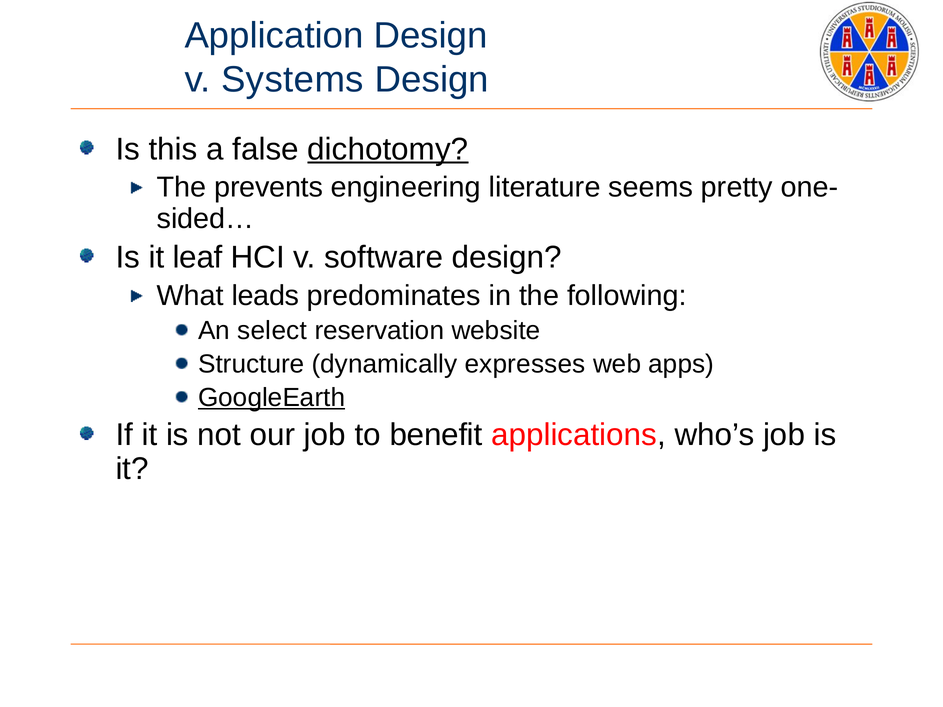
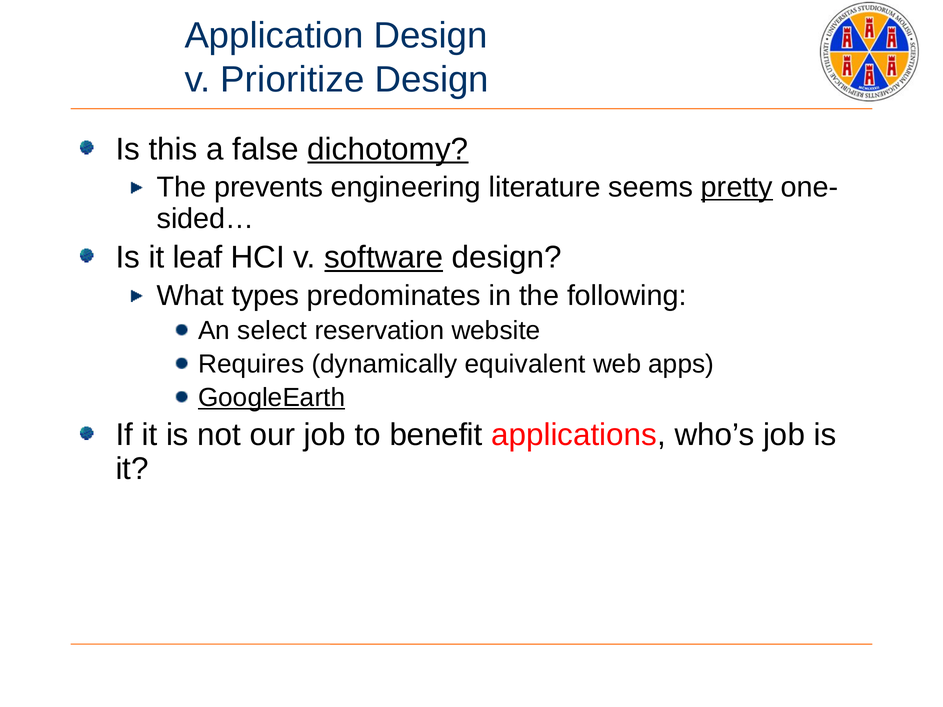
Systems: Systems -> Prioritize
pretty underline: none -> present
software underline: none -> present
leads: leads -> types
Structure: Structure -> Requires
expresses: expresses -> equivalent
